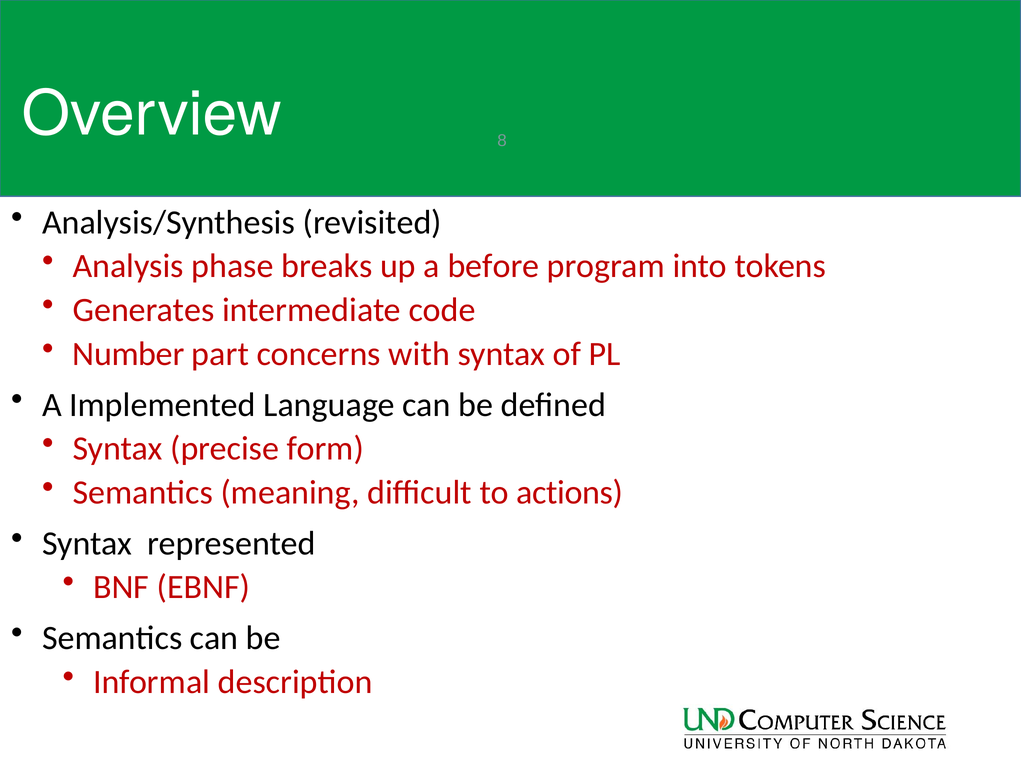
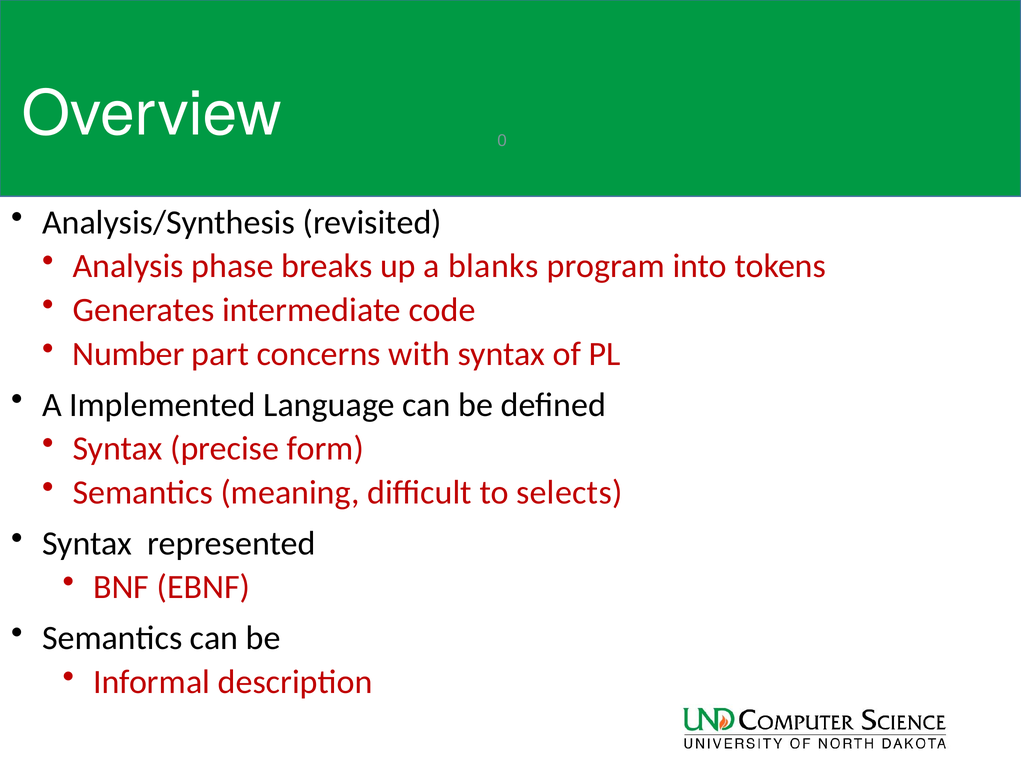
8: 8 -> 0
before: before -> blanks
actions: actions -> selects
